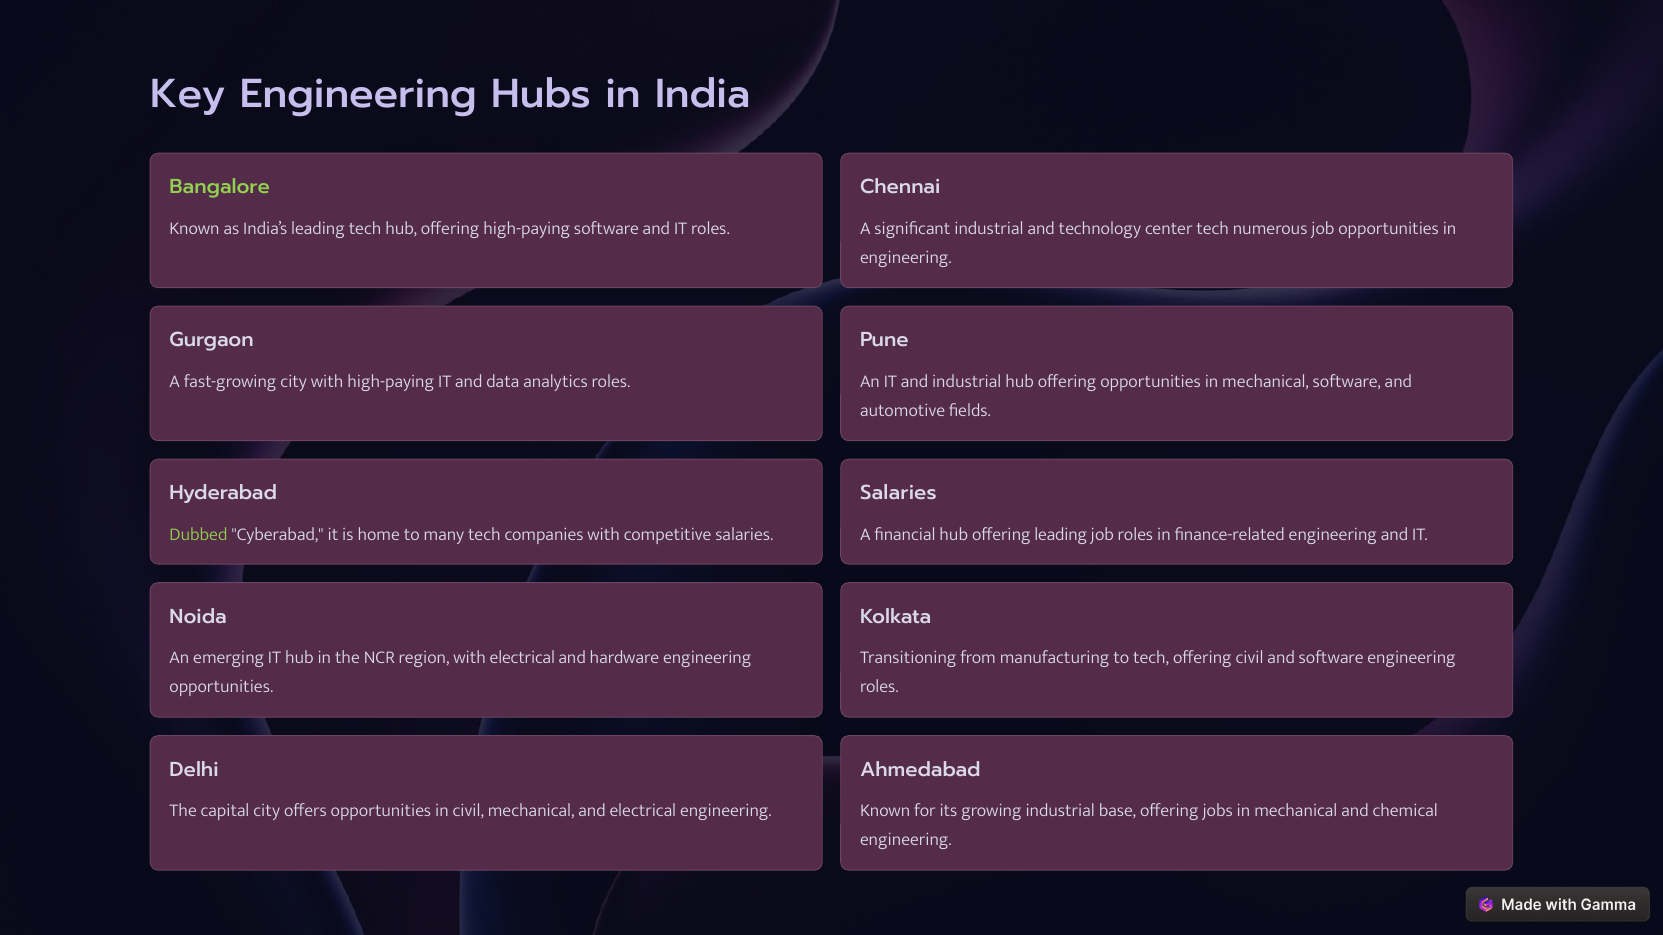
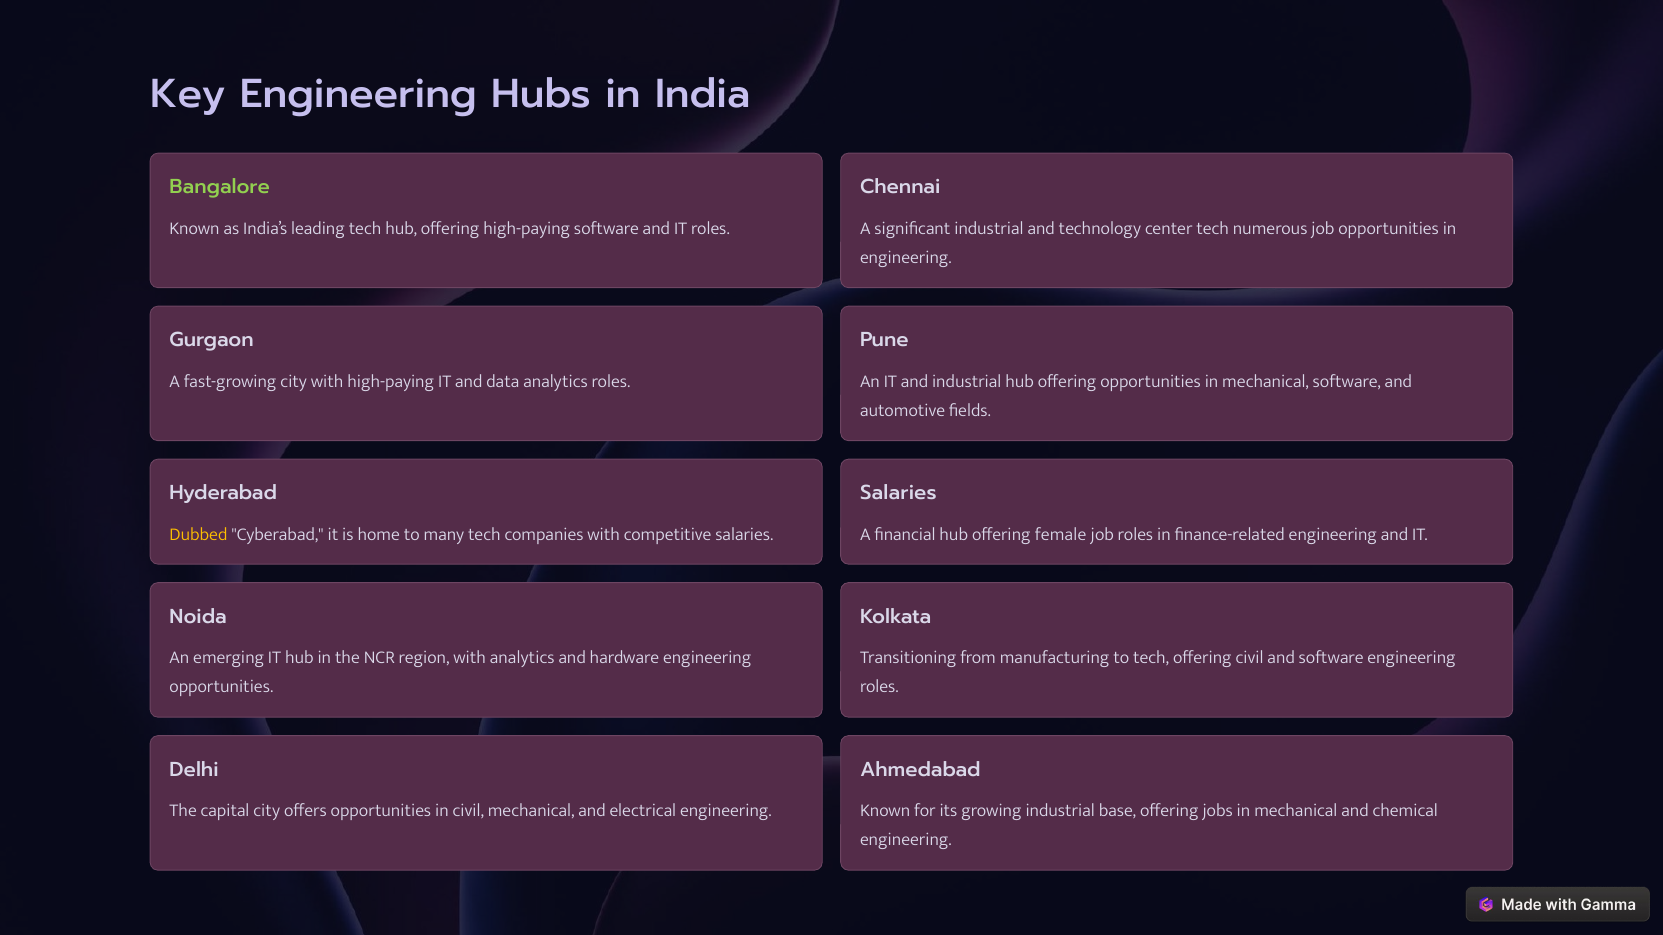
Dubbed colour: light green -> yellow
offering leading: leading -> female
with electrical: electrical -> analytics
